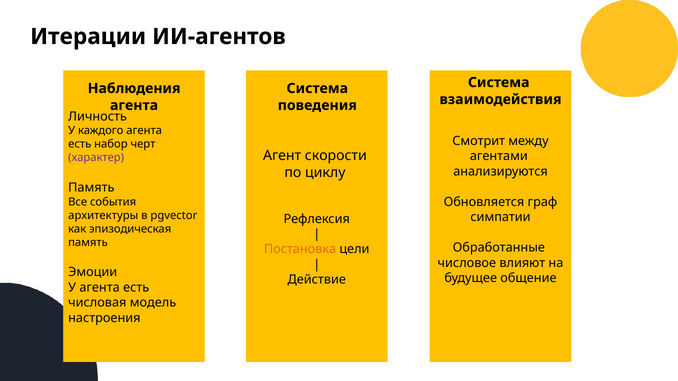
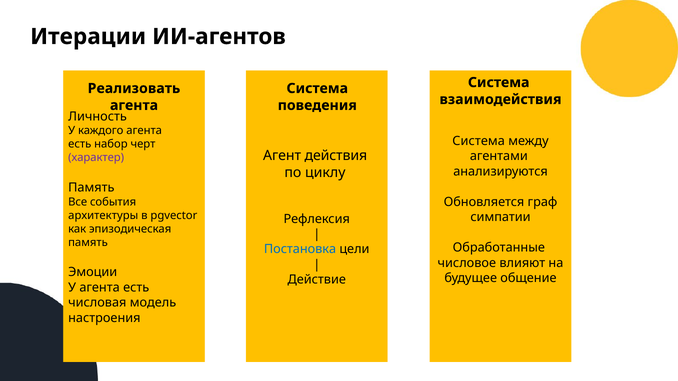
Наблюдения: Наблюдения -> Реализовать
Смотрит at (479, 141): Смотрит -> Система
скорости: скорости -> действия
Постановка colour: orange -> blue
